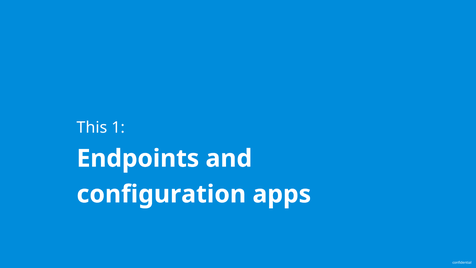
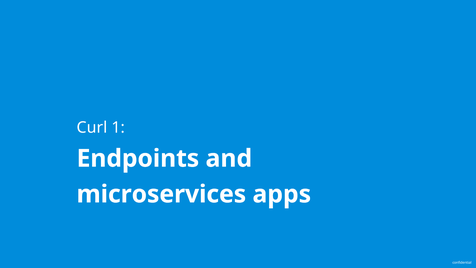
This: This -> Curl
configuration: configuration -> microservices
